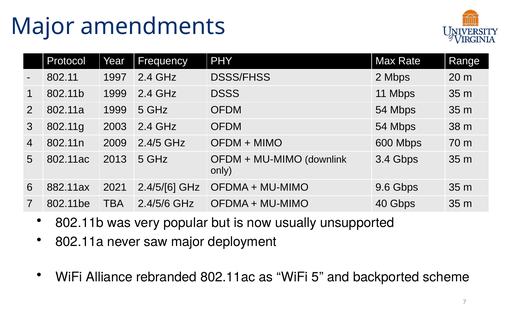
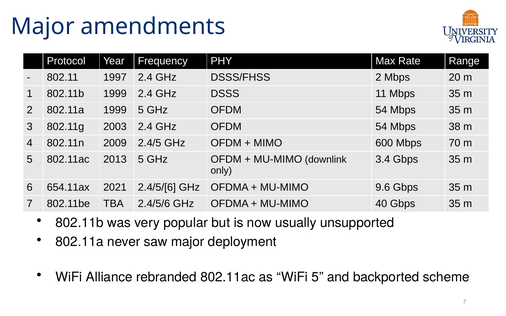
882.11ax: 882.11ax -> 654.11ax
